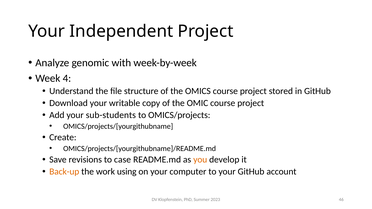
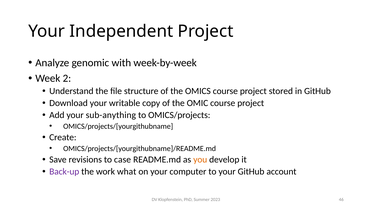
4: 4 -> 2
sub-students: sub-students -> sub-anything
Back-up colour: orange -> purple
using: using -> what
